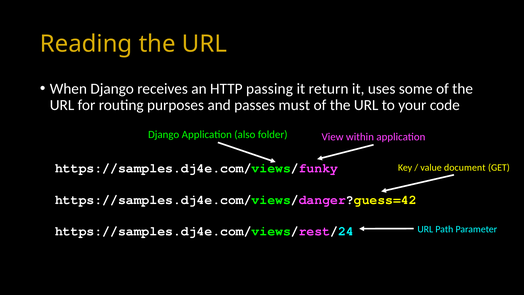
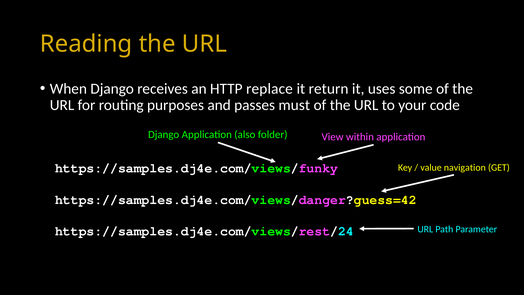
passing: passing -> replace
document: document -> navigation
